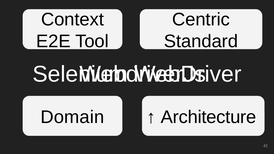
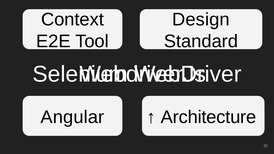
Centric: Centric -> Design
Domain: Domain -> Angular
